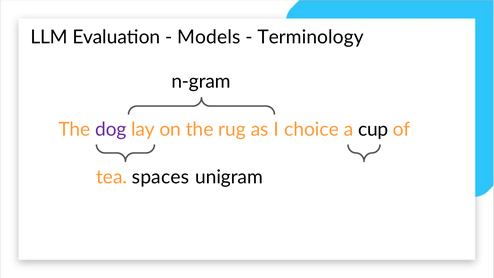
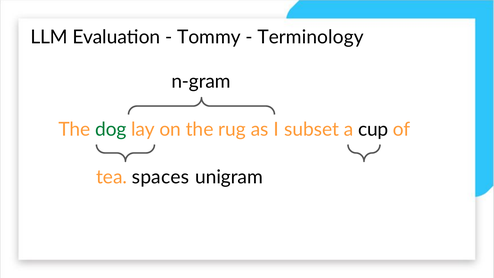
Models: Models -> Tommy
dog colour: purple -> green
choice: choice -> subset
